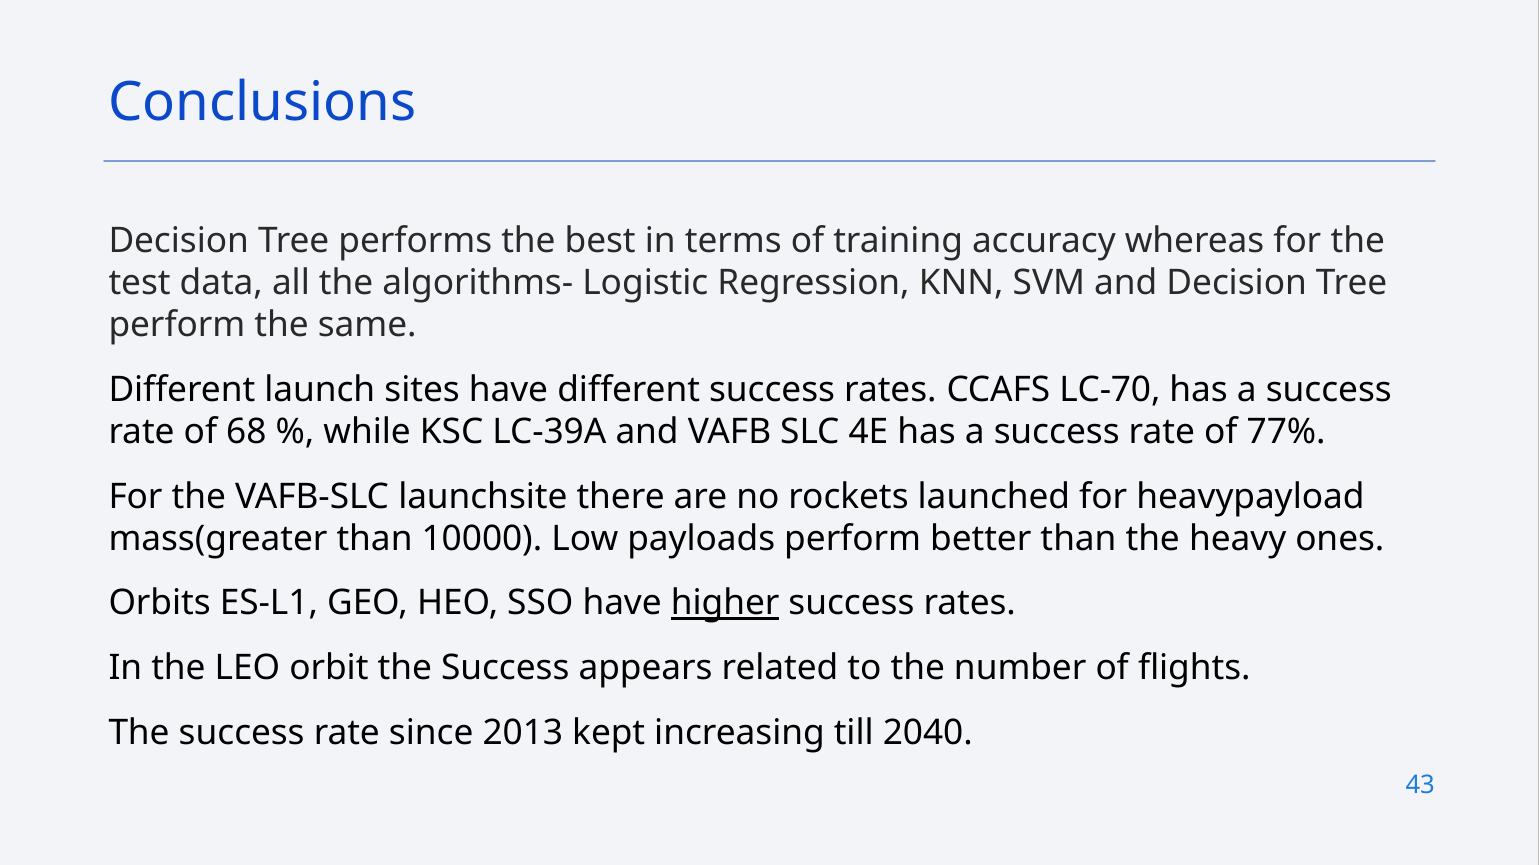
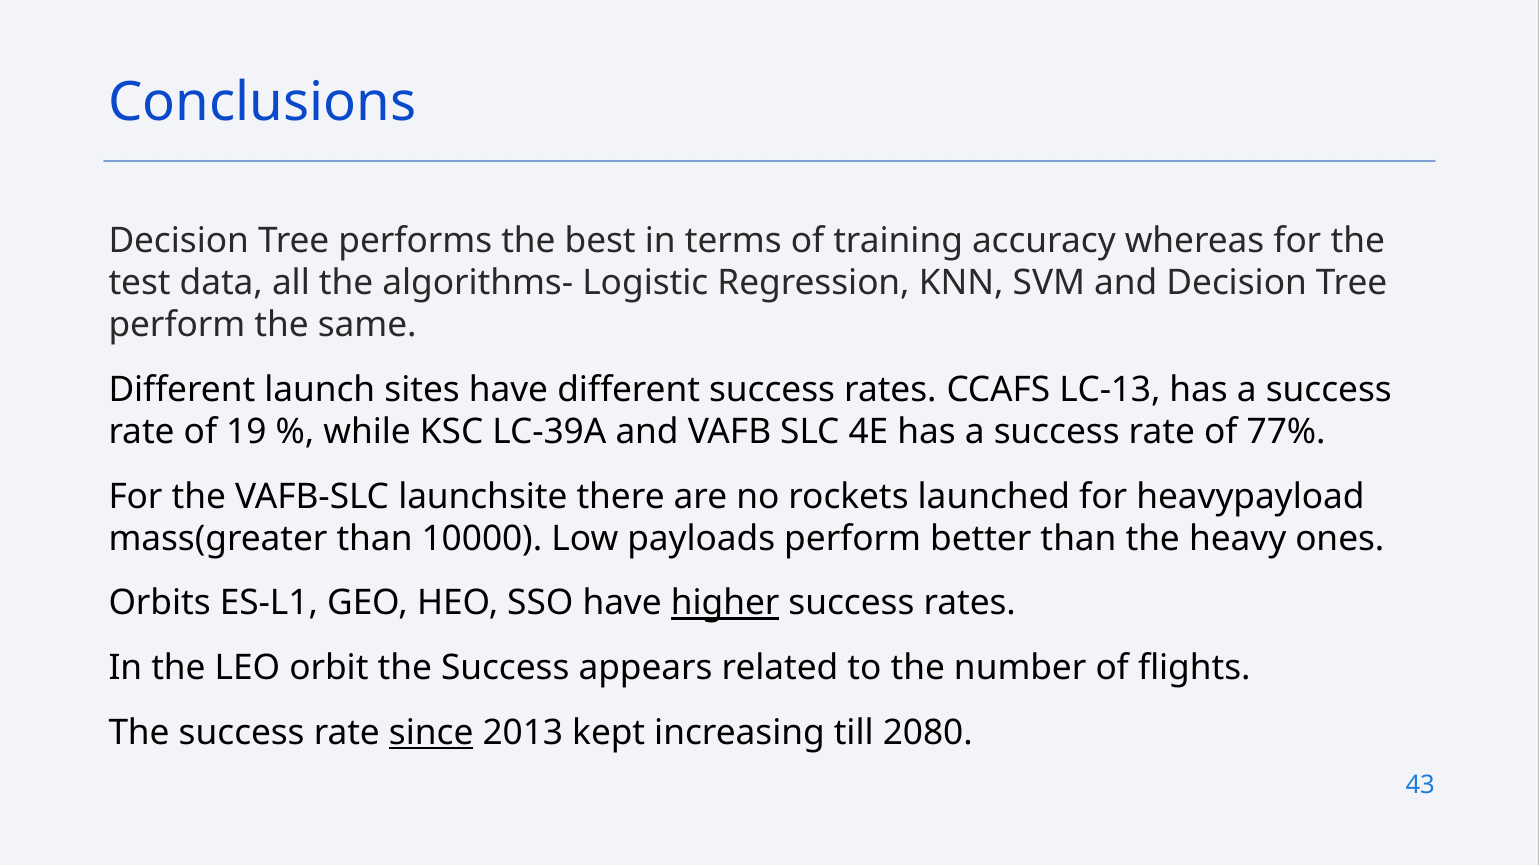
LC-70: LC-70 -> LC-13
68: 68 -> 19
since underline: none -> present
2040: 2040 -> 2080
